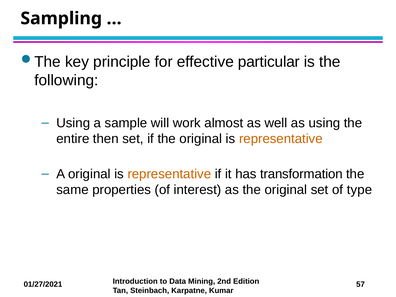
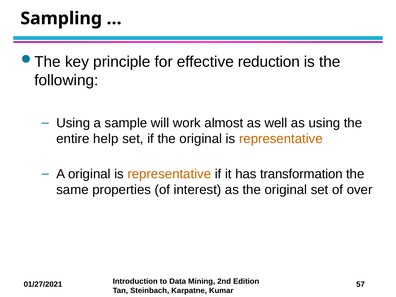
particular: particular -> reduction
then: then -> help
type: type -> over
